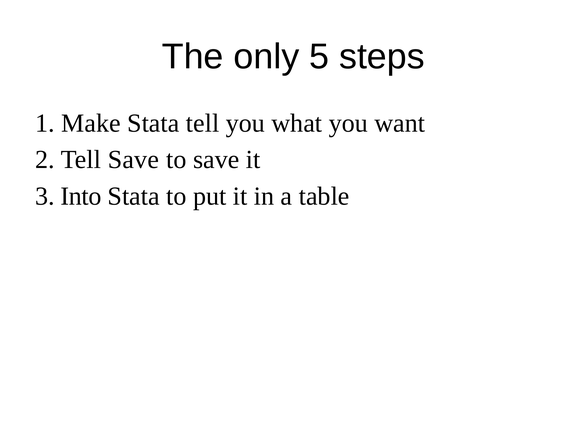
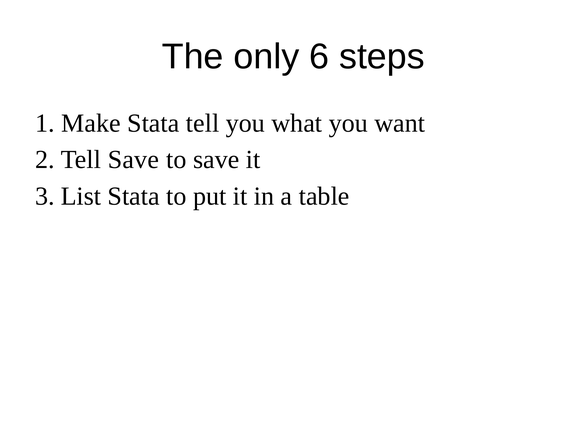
5: 5 -> 6
Into: Into -> List
